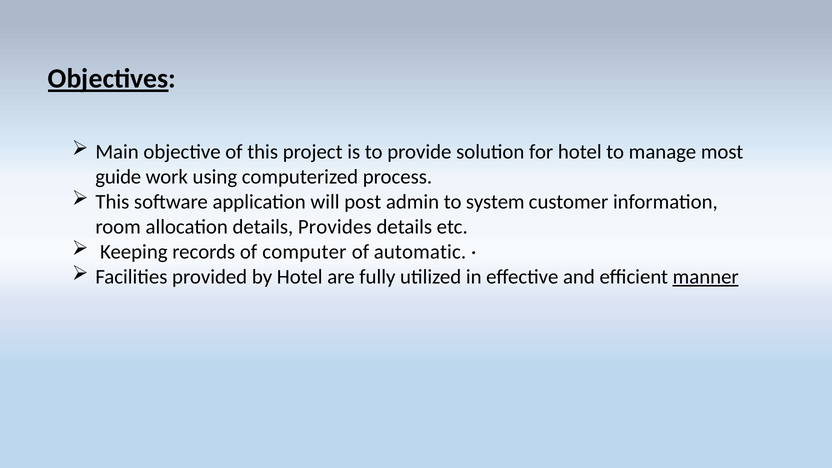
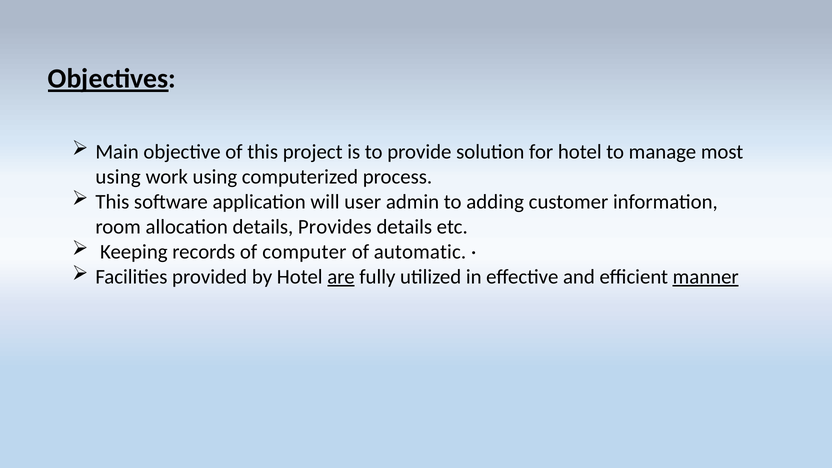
guide at (118, 177): guide -> using
post: post -> user
system: system -> adding
are underline: none -> present
